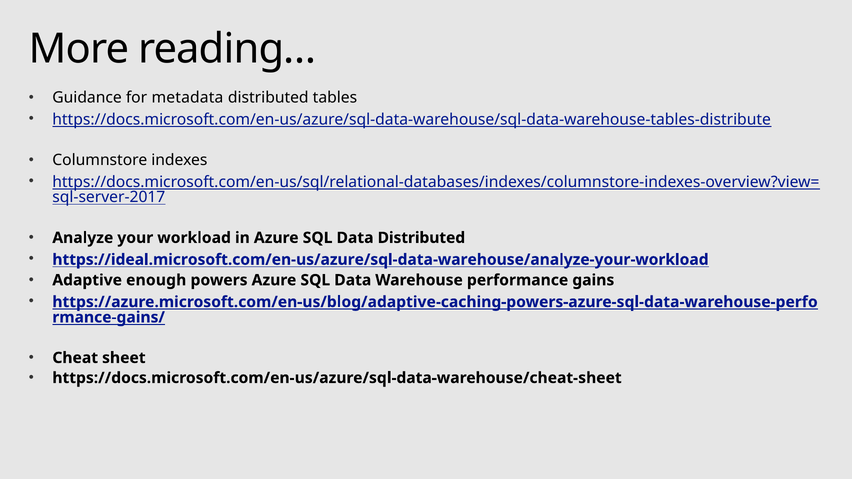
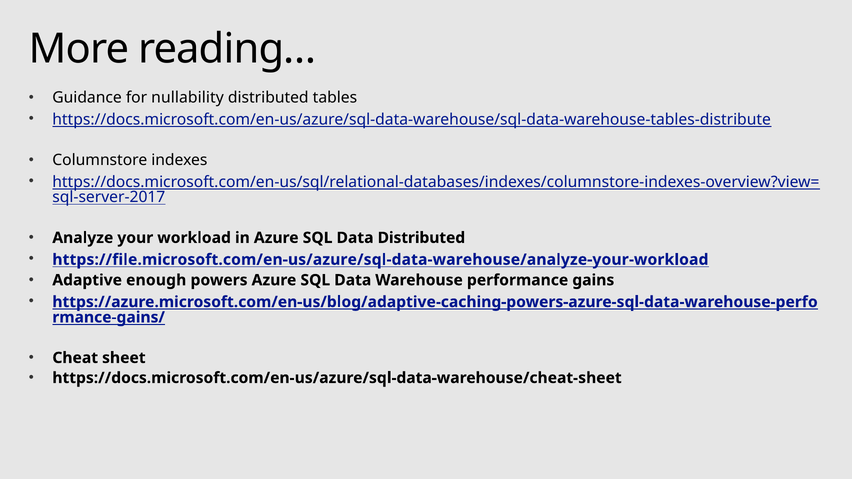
metadata: metadata -> nullability
https://ideal.microsoft.com/en-us/azure/sql-data-warehouse/analyze-your-workload: https://ideal.microsoft.com/en-us/azure/sql-data-warehouse/analyze-your-workload -> https://file.microsoft.com/en-us/azure/sql-data-warehouse/analyze-your-workload
